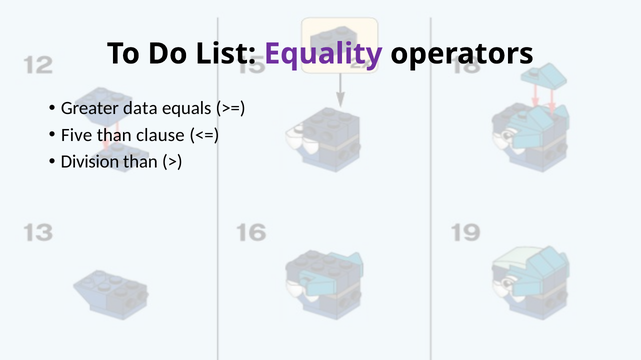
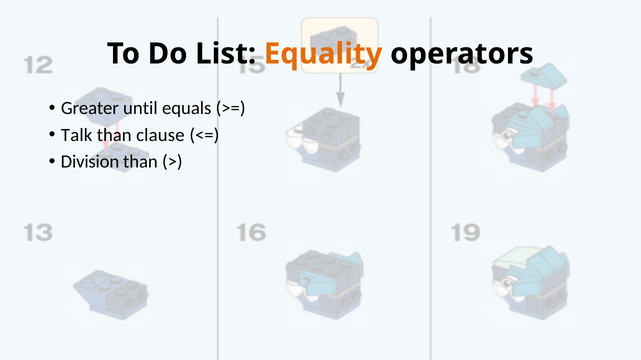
Equality colour: purple -> orange
data: data -> until
Five: Five -> Talk
